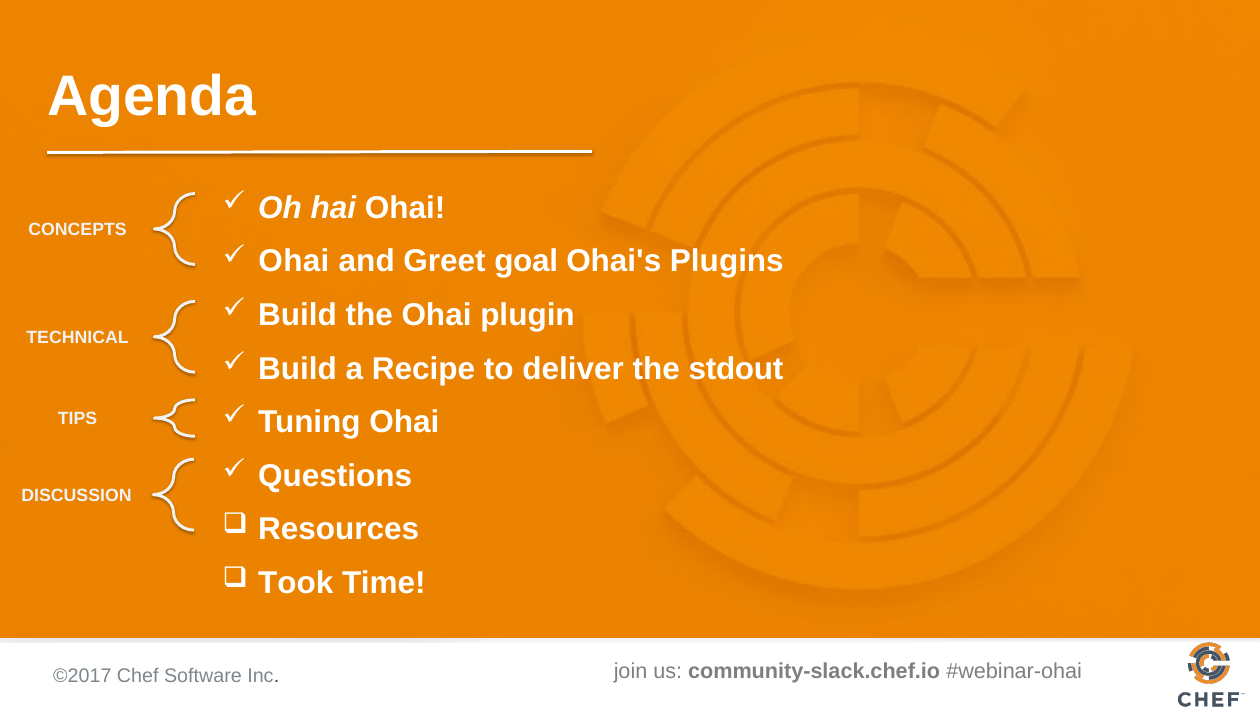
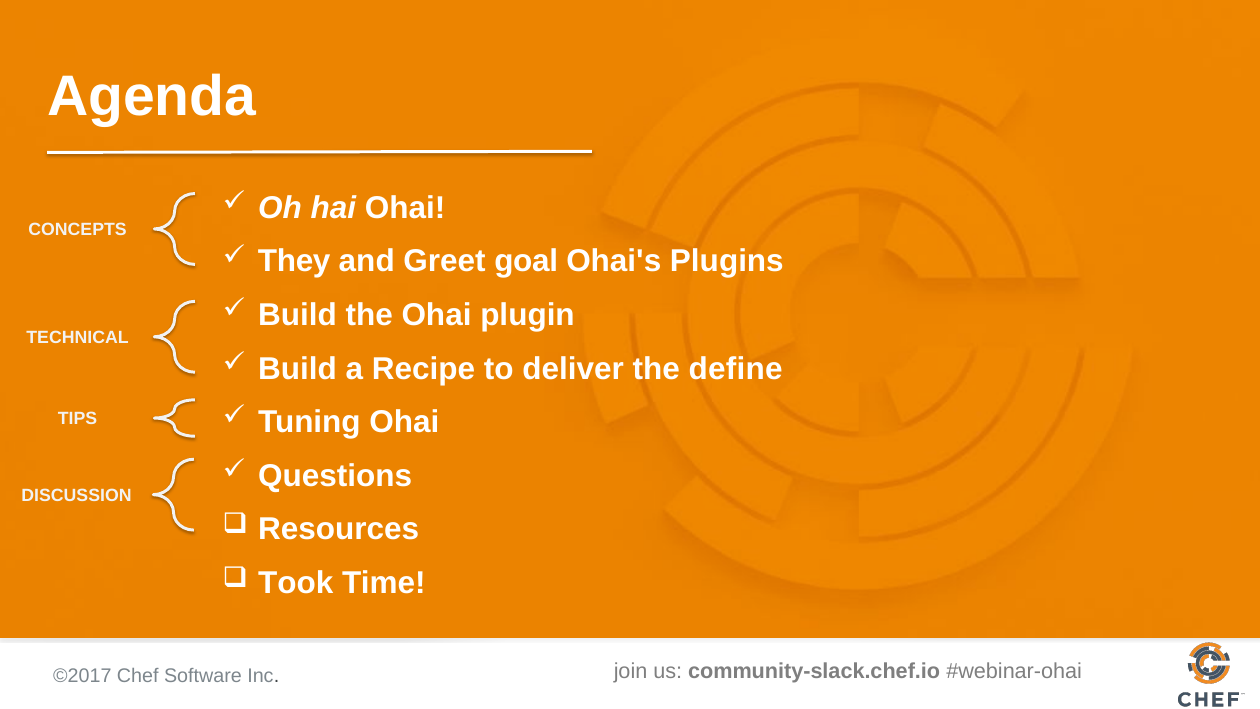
Ohai at (294, 261): Ohai -> They
stdout: stdout -> define
